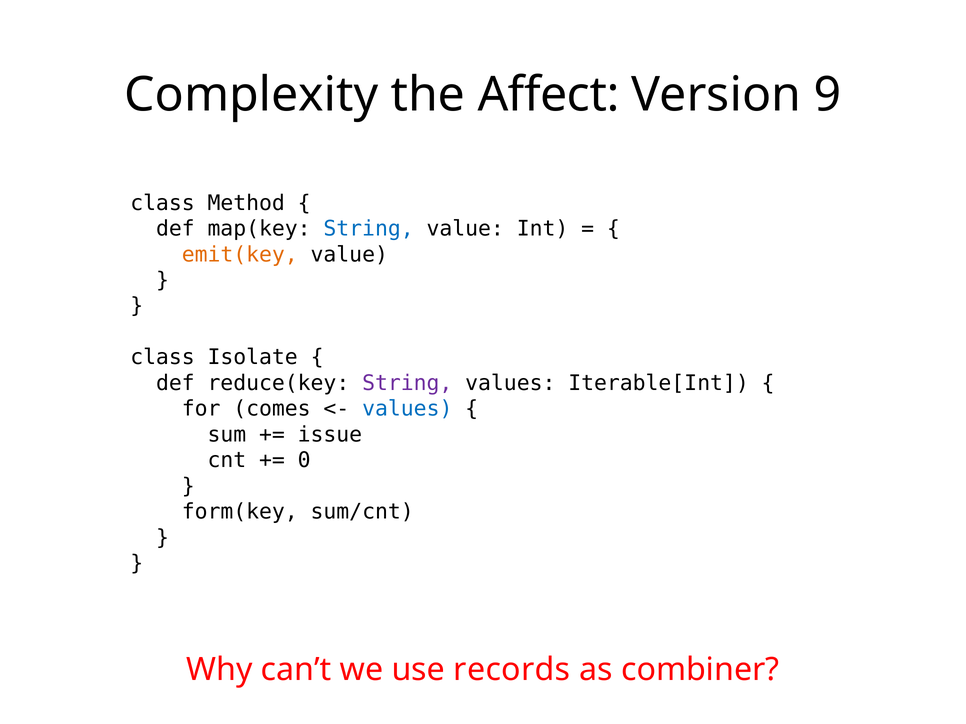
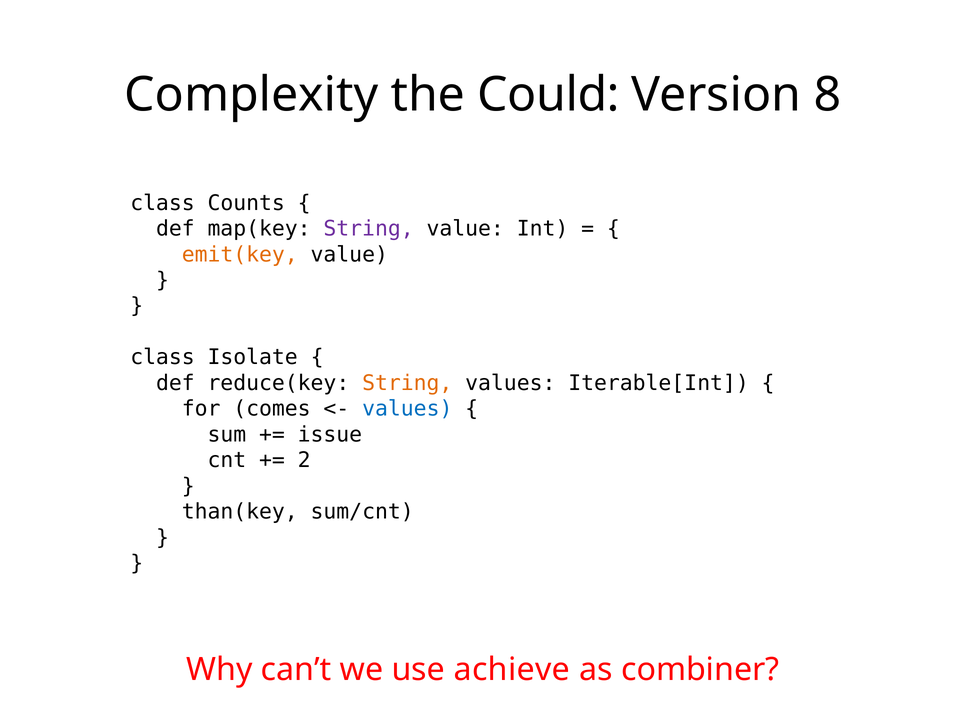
Affect: Affect -> Could
9: 9 -> 8
Method: Method -> Counts
String at (369, 229) colour: blue -> purple
String at (407, 383) colour: purple -> orange
0: 0 -> 2
form(key: form(key -> than(key
records: records -> achieve
